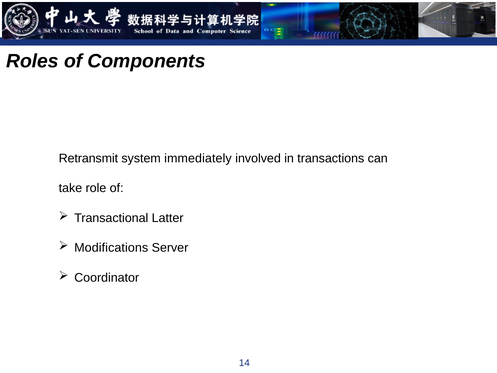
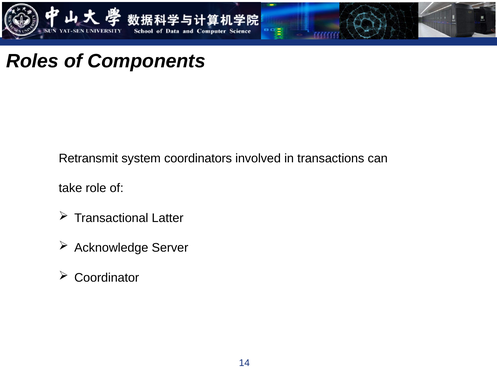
immediately: immediately -> coordinators
Modifications: Modifications -> Acknowledge
